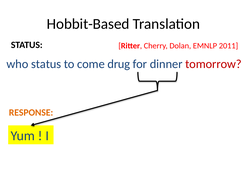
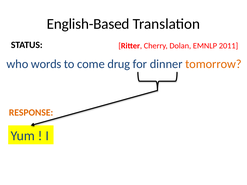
Hobbit-Based: Hobbit-Based -> English-Based
who status: status -> words
tomorrow colour: red -> orange
